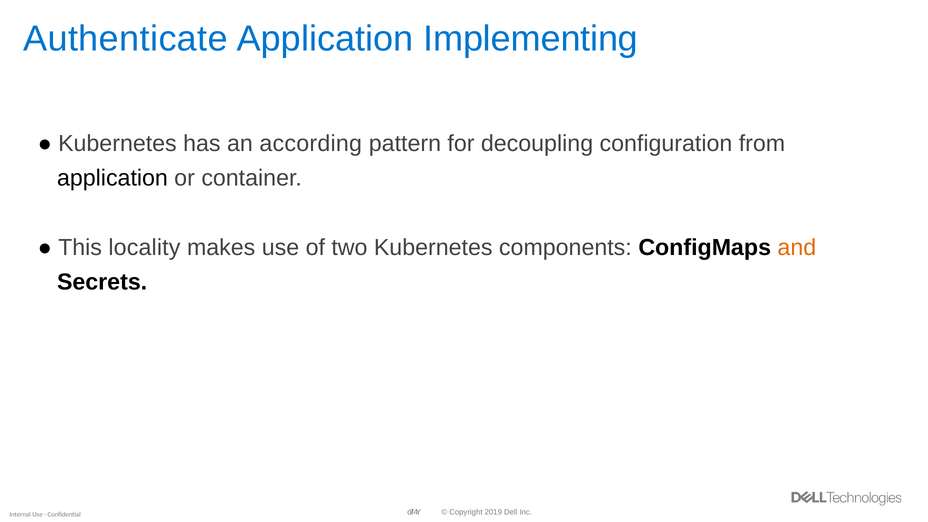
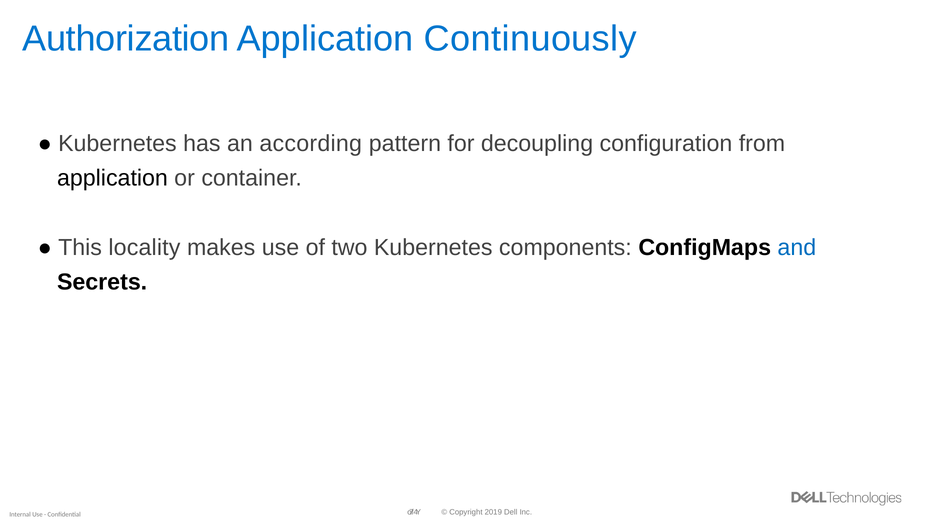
Authenticate: Authenticate -> Authorization
Implementing: Implementing -> Continuously
and colour: orange -> blue
